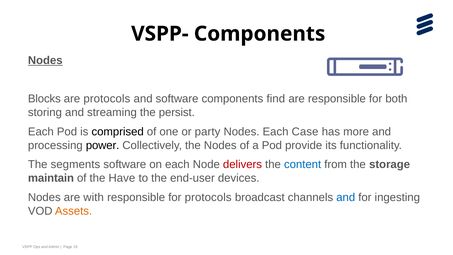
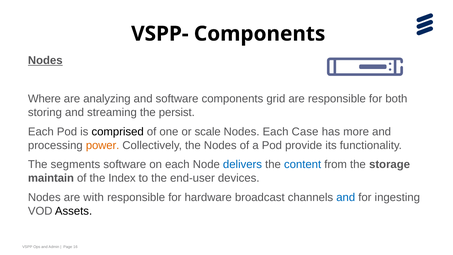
Blocks: Blocks -> Where
are protocols: protocols -> analyzing
find: find -> grid
party: party -> scale
power colour: black -> orange
delivers colour: red -> blue
Have: Have -> Index
for protocols: protocols -> hardware
Assets colour: orange -> black
